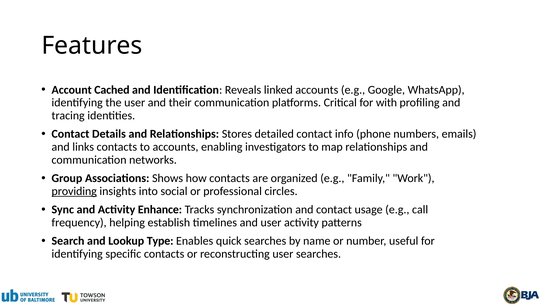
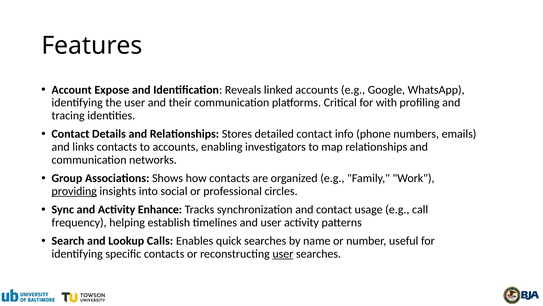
Cached: Cached -> Expose
Type: Type -> Calls
user at (283, 253) underline: none -> present
